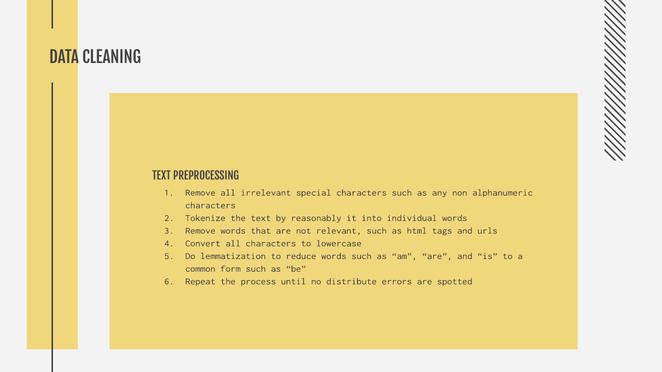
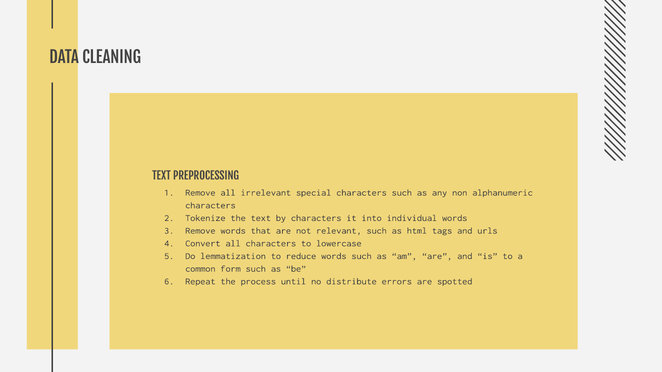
by reasonably: reasonably -> characters
